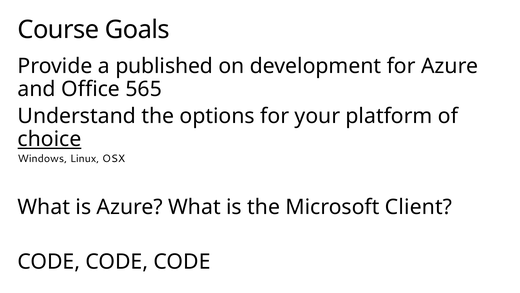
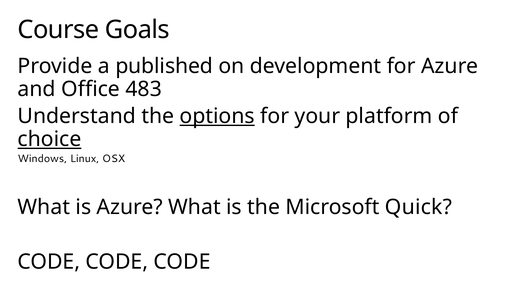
565: 565 -> 483
options underline: none -> present
Client: Client -> Quick
